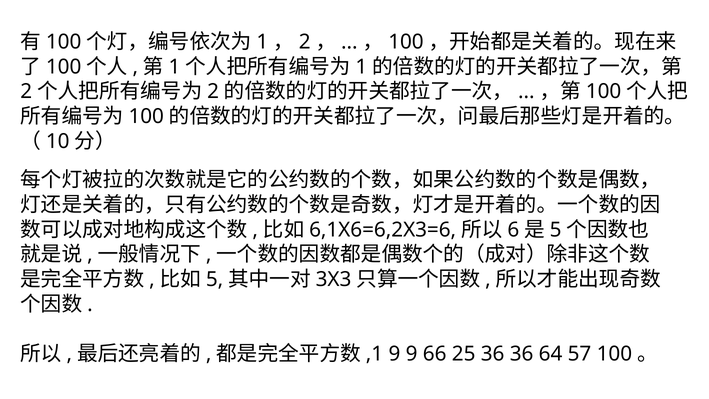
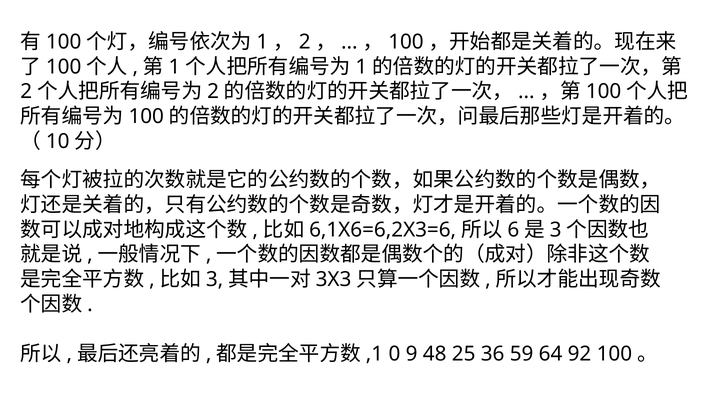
5 at (556, 230): 5 -> 3
5 at (215, 279): 5 -> 3
9 at (394, 354): 9 -> 0
66: 66 -> 48
36 36: 36 -> 59
57: 57 -> 92
